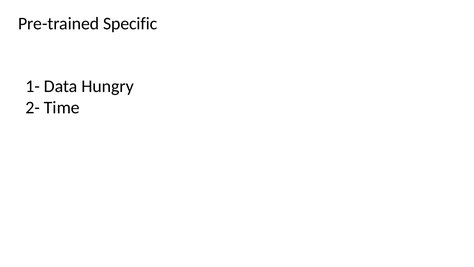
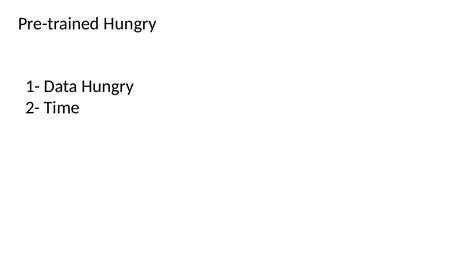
Pre-trained Specific: Specific -> Hungry
